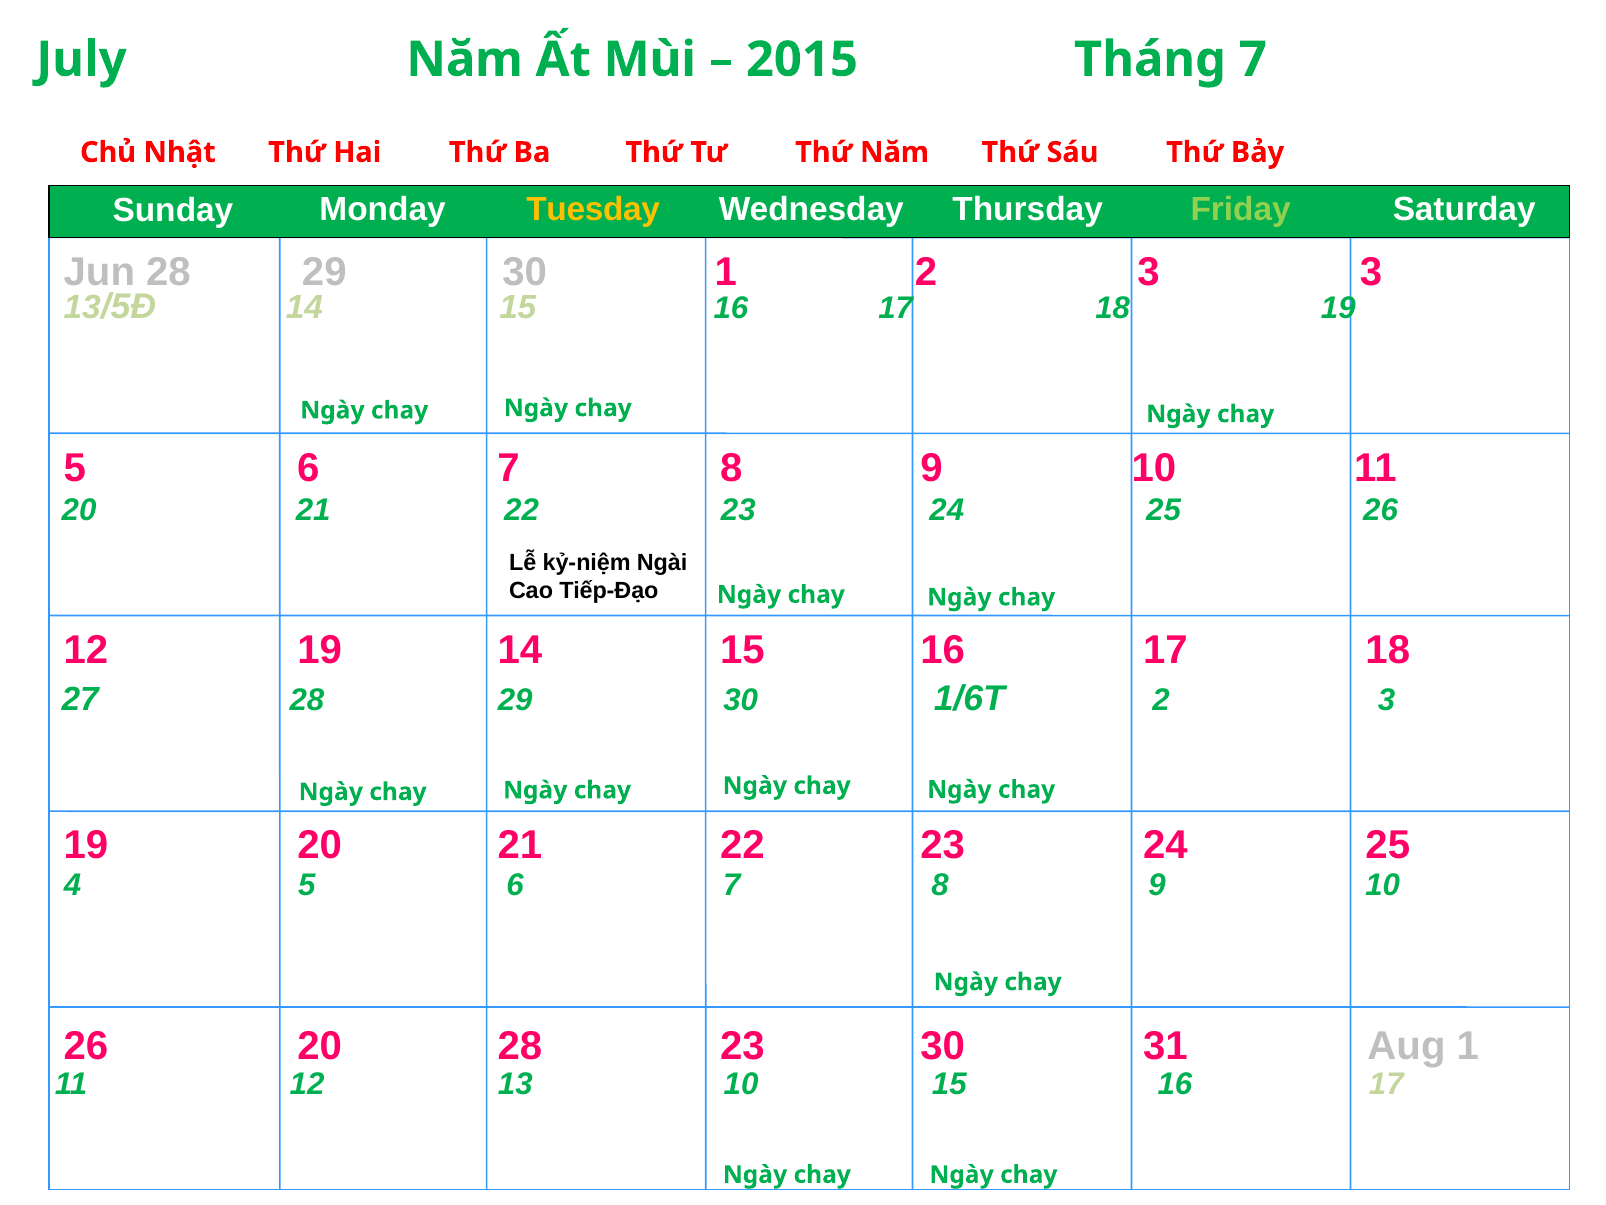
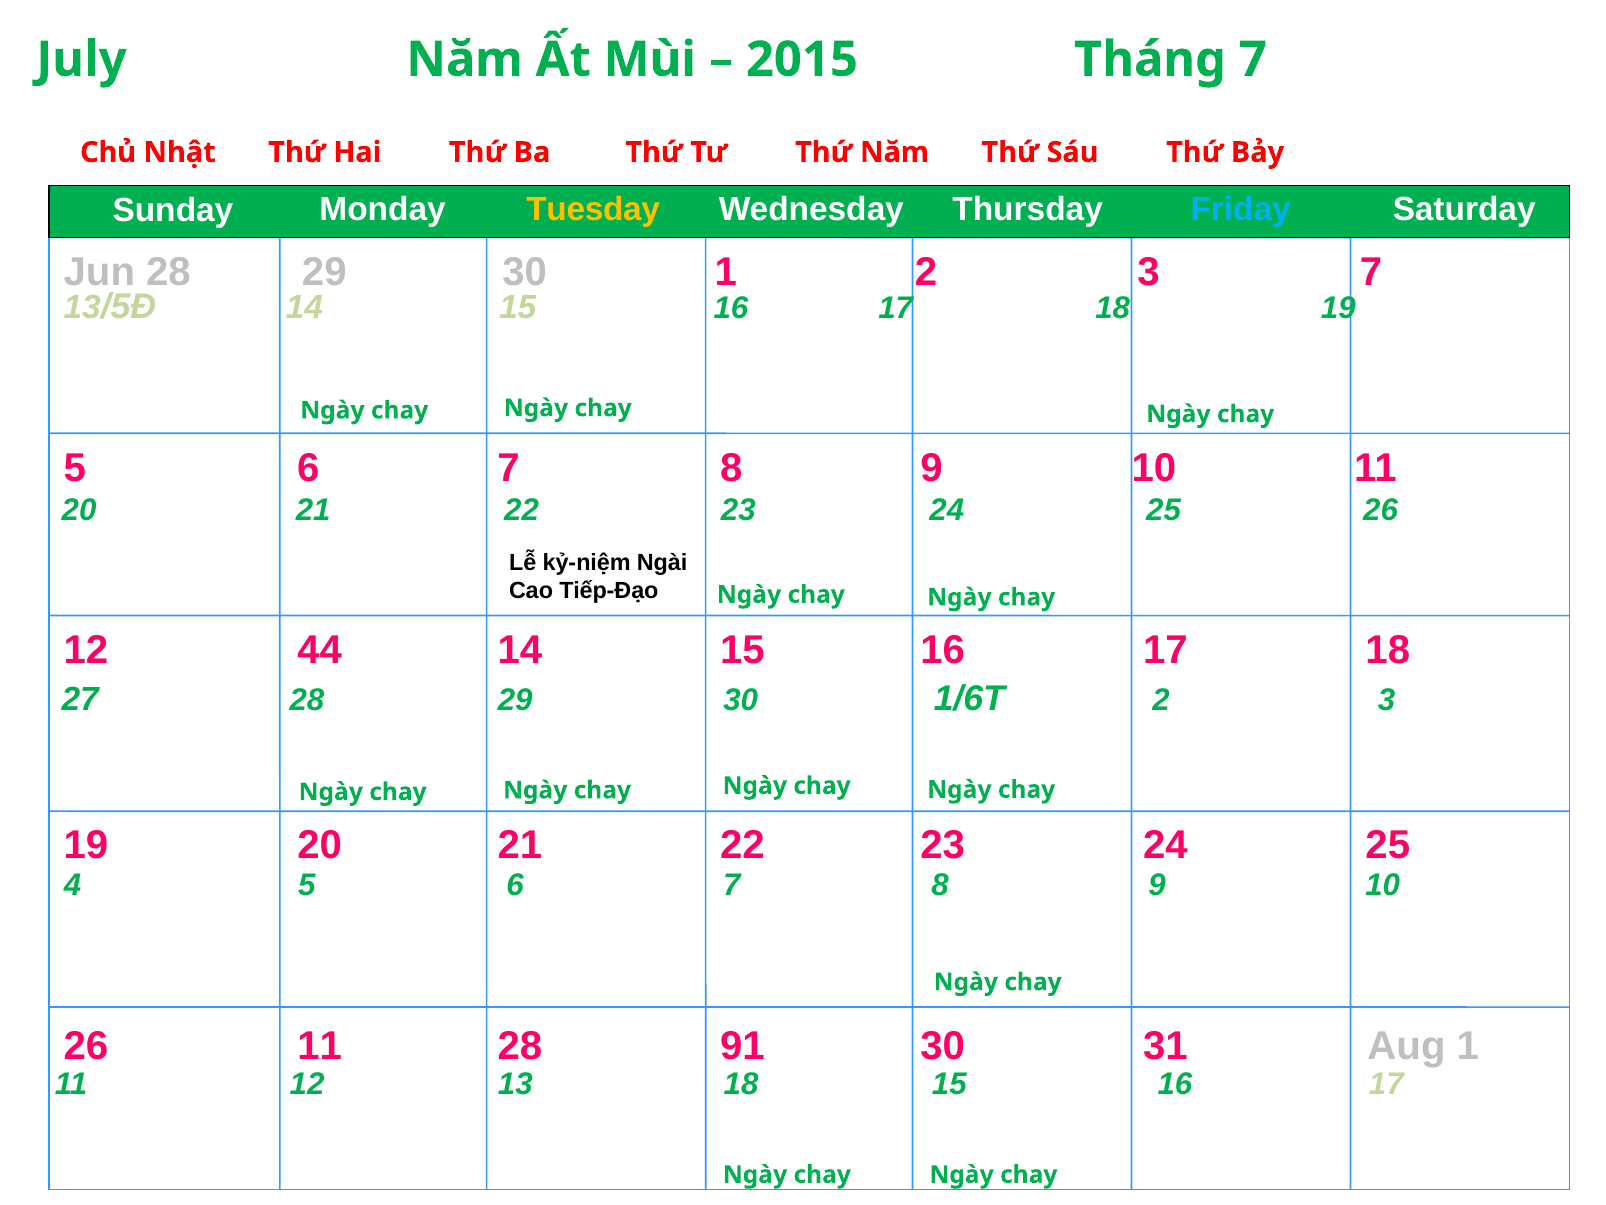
Friday colour: light green -> light blue
3 3: 3 -> 7
12 19: 19 -> 44
26 20: 20 -> 11
28 23: 23 -> 91
13 10: 10 -> 18
